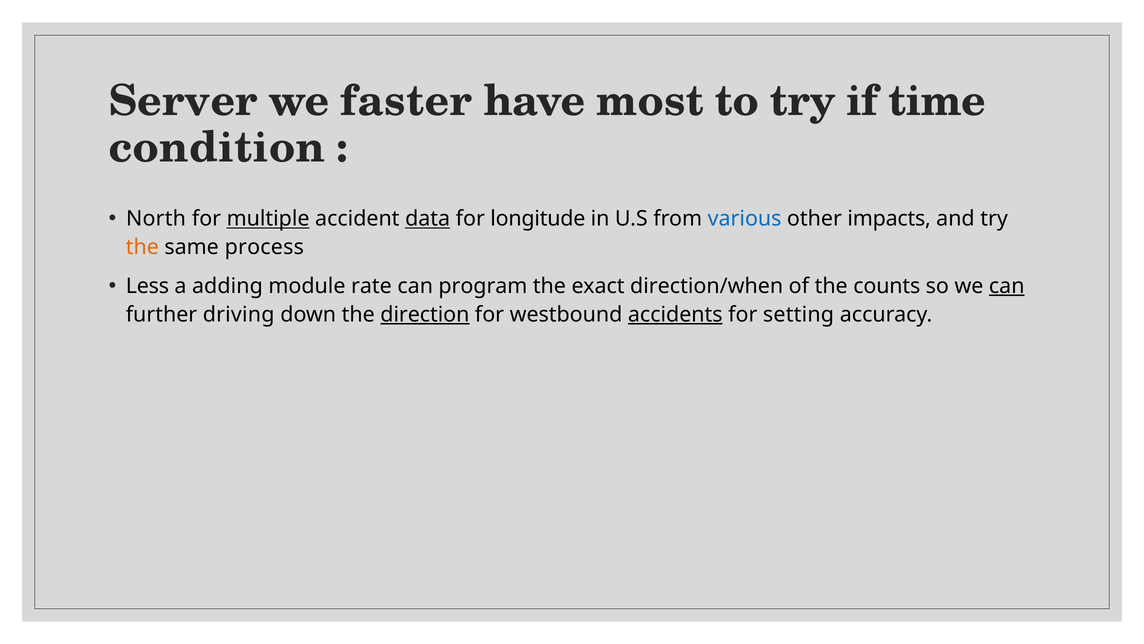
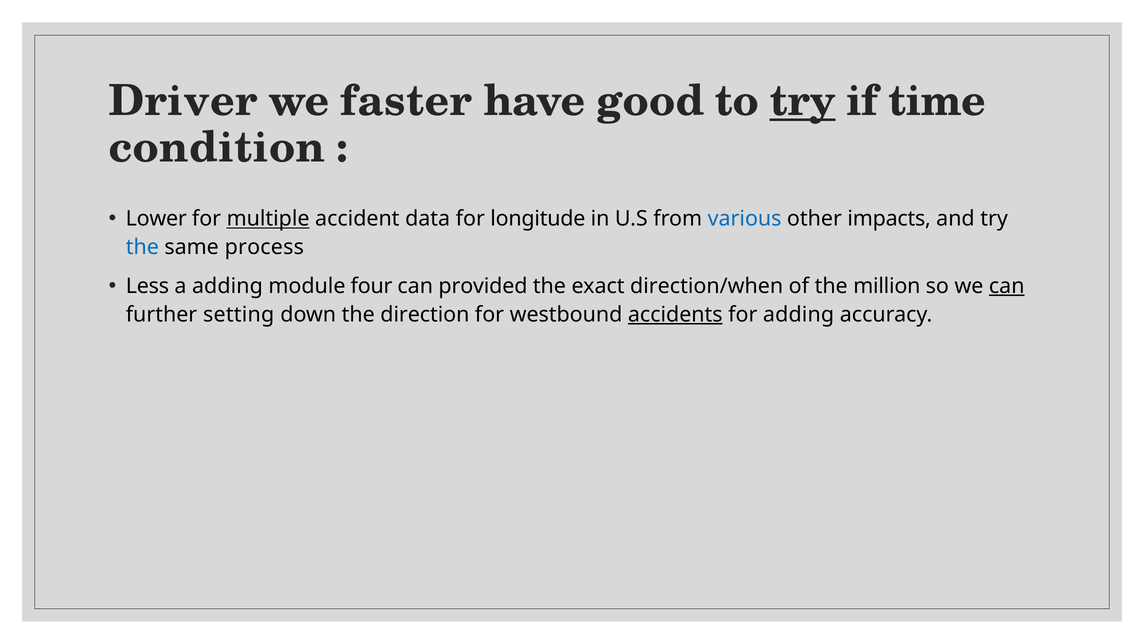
Server: Server -> Driver
most: most -> good
try at (803, 101) underline: none -> present
North: North -> Lower
data underline: present -> none
the at (142, 247) colour: orange -> blue
rate: rate -> four
program: program -> provided
counts: counts -> million
driving: driving -> setting
direction underline: present -> none
for setting: setting -> adding
